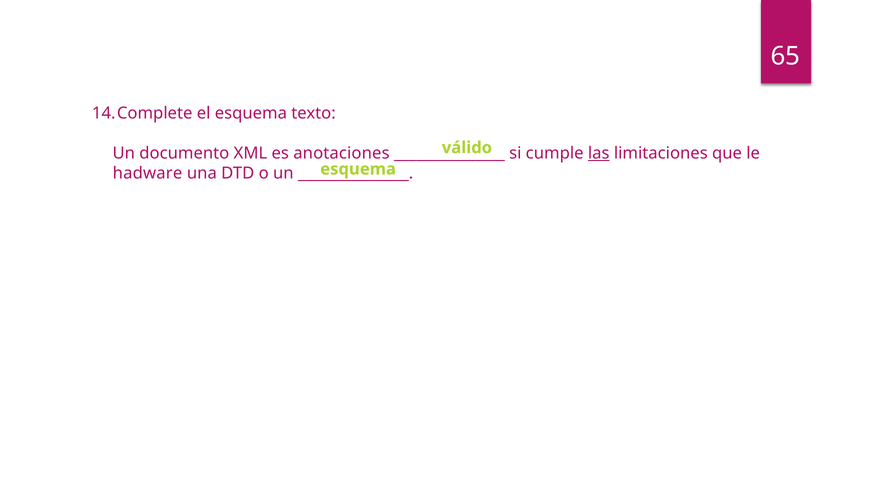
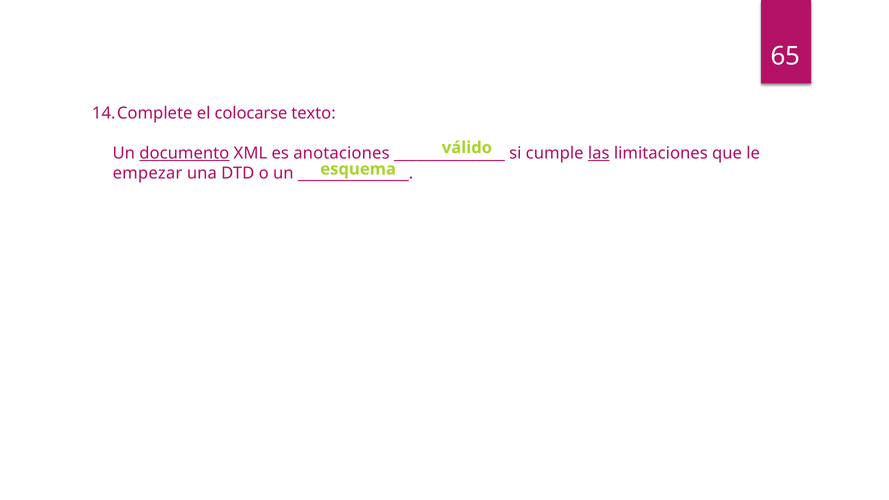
el esquema: esquema -> colocarse
documento underline: none -> present
hadware: hadware -> empezar
